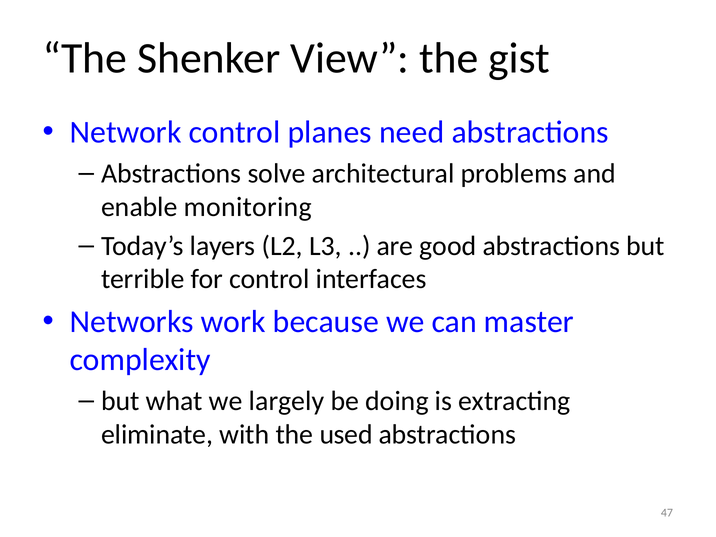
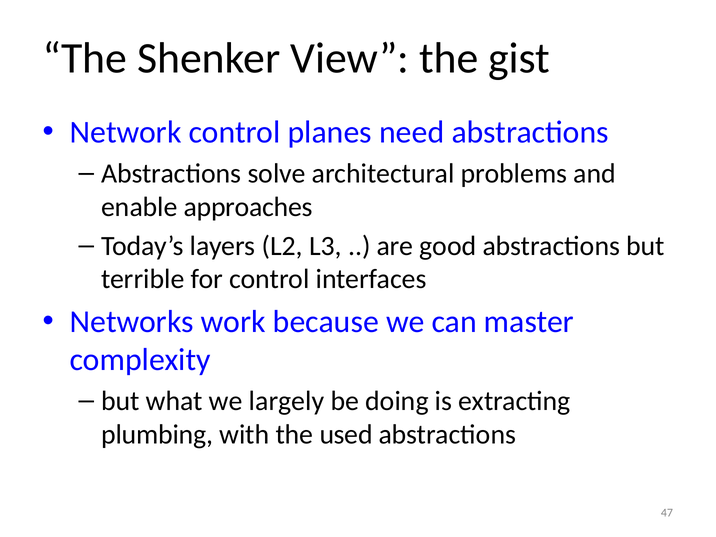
monitoring: monitoring -> approaches
eliminate: eliminate -> plumbing
